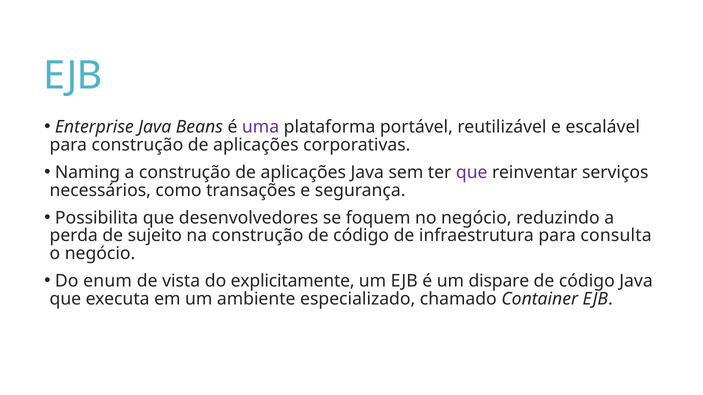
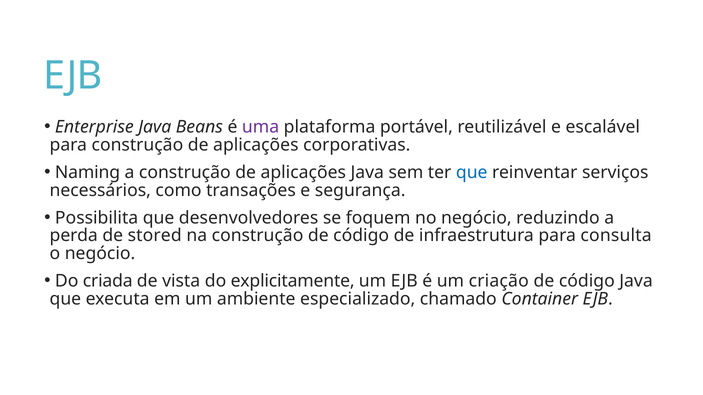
que at (472, 173) colour: purple -> blue
sujeito: sujeito -> stored
enum: enum -> criada
dispare: dispare -> criação
